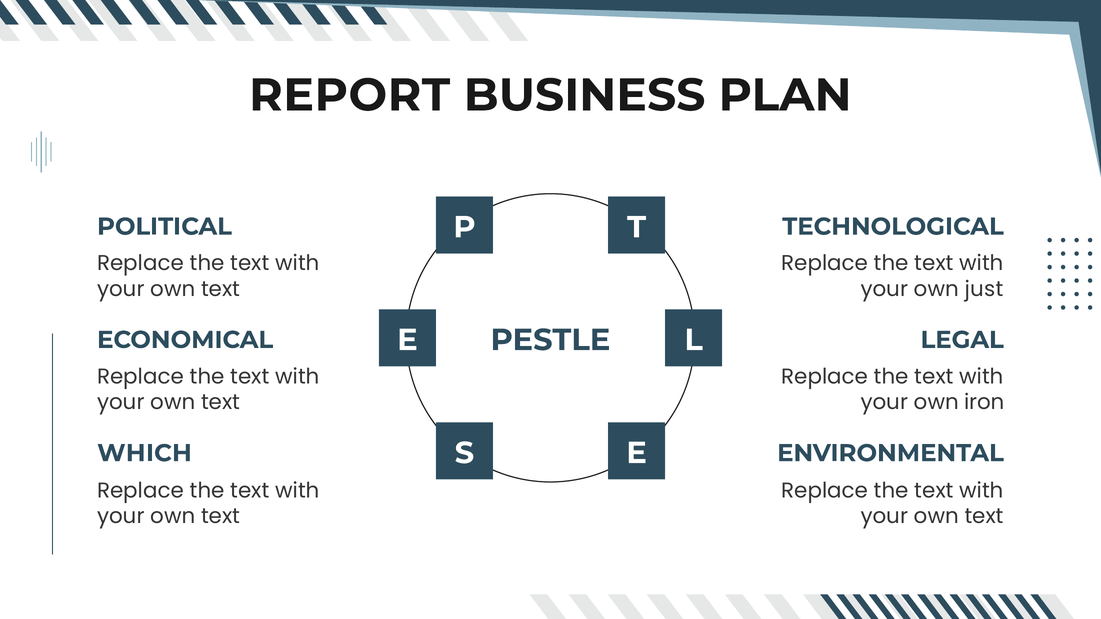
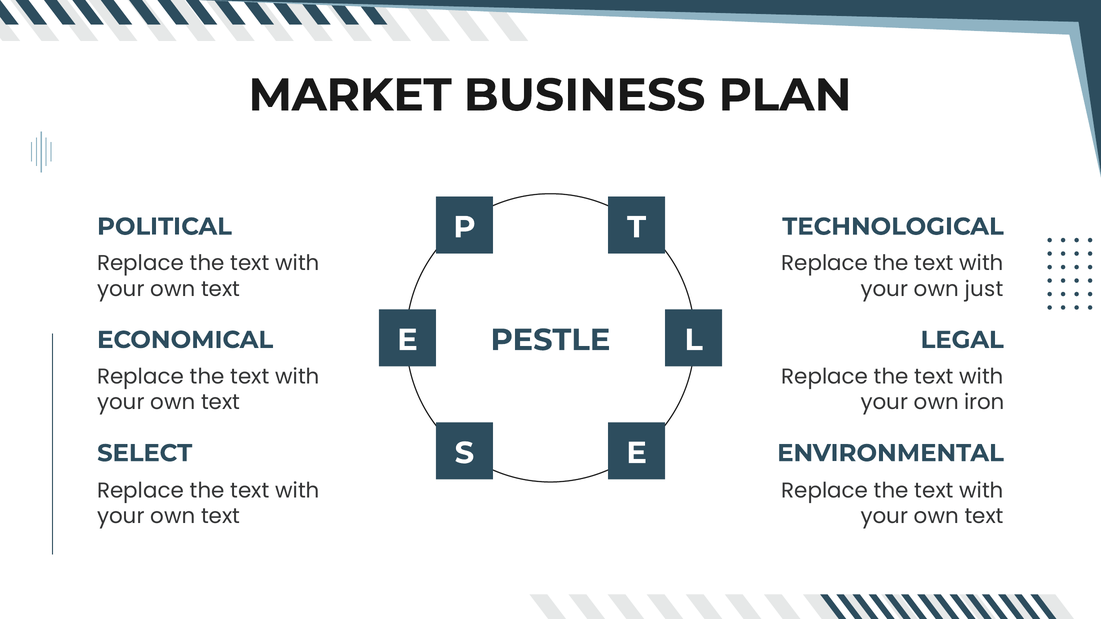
REPORT: REPORT -> MARKET
WHICH: WHICH -> SELECT
